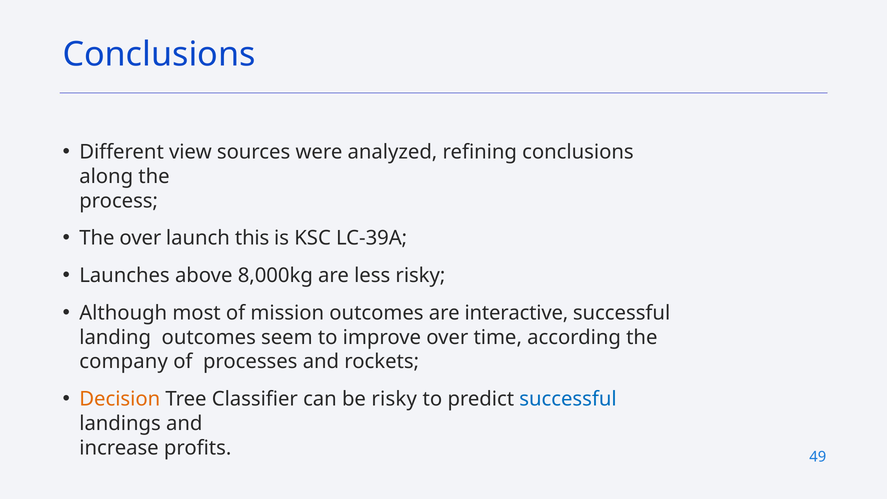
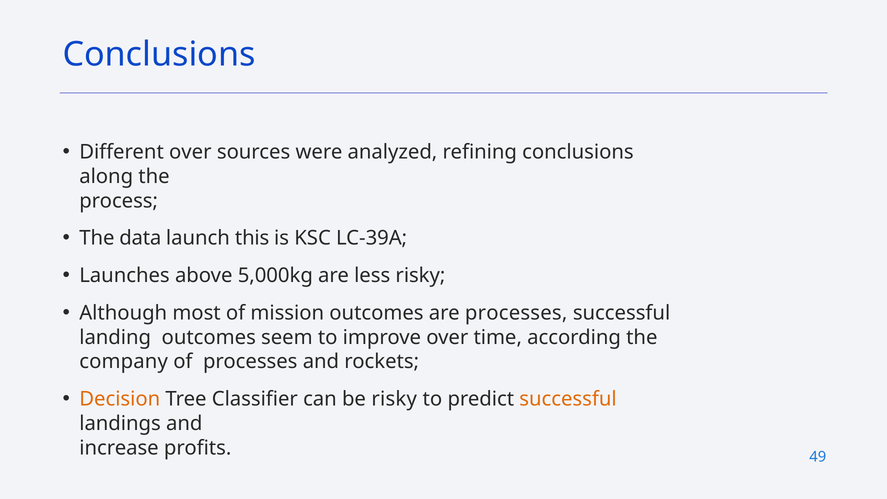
Different view: view -> over
The over: over -> data
8,000kg: 8,000kg -> 5,000kg
are interactive: interactive -> processes
successful at (568, 399) colour: blue -> orange
